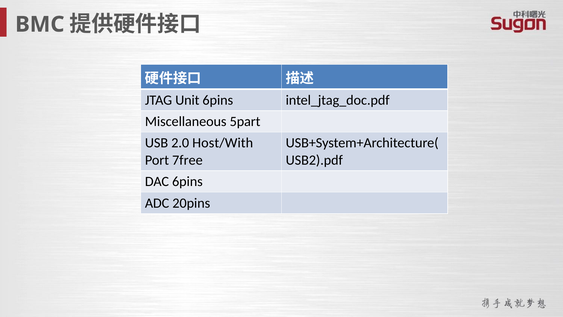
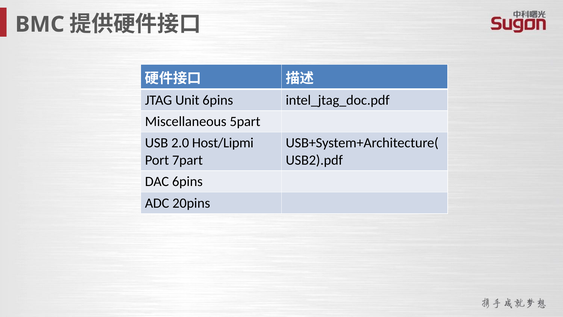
Host/With: Host/With -> Host/Lipmi
7free: 7free -> 7part
